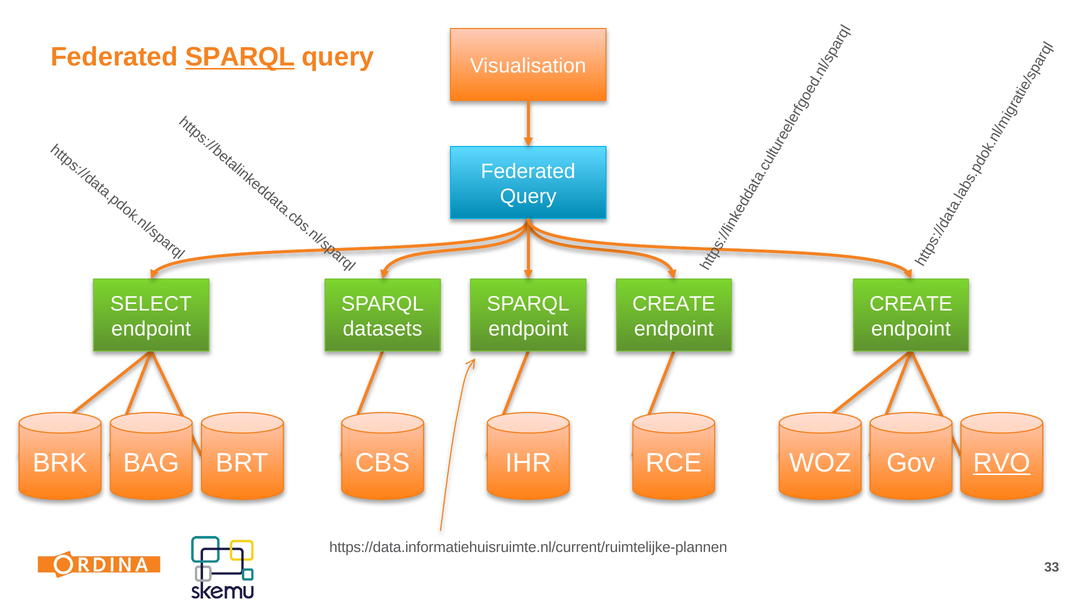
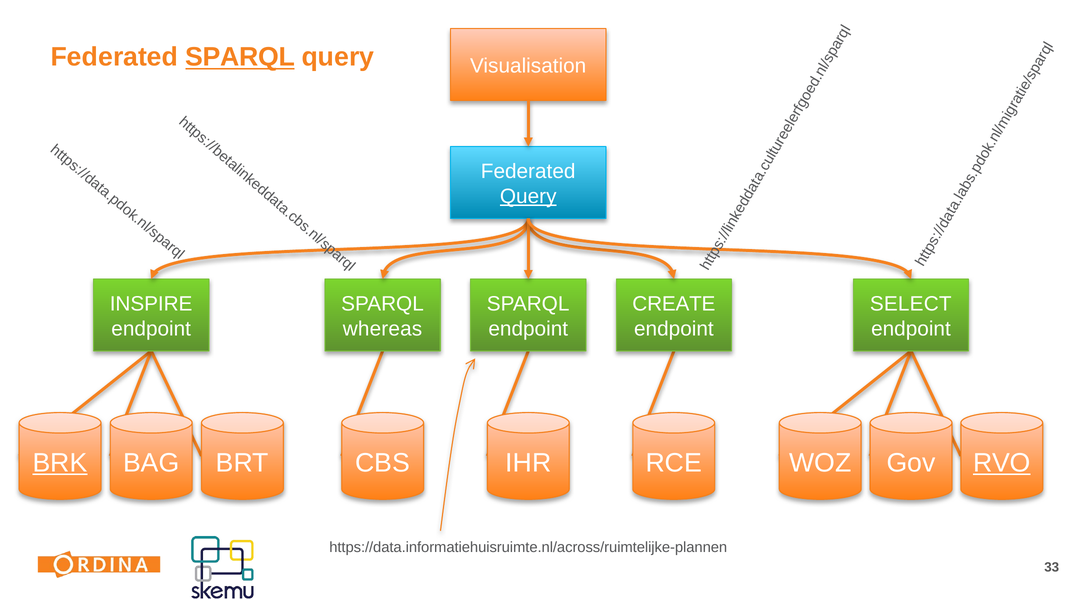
Query at (528, 196) underline: none -> present
SELECT: SELECT -> INSPIRE
CREATE at (911, 304): CREATE -> SELECT
datasets: datasets -> whereas
BRK underline: none -> present
https://data.informatiehuisruimte.nl/current/ruimtelijke-plannen: https://data.informatiehuisruimte.nl/current/ruimtelijke-plannen -> https://data.informatiehuisruimte.nl/across/ruimtelijke-plannen
